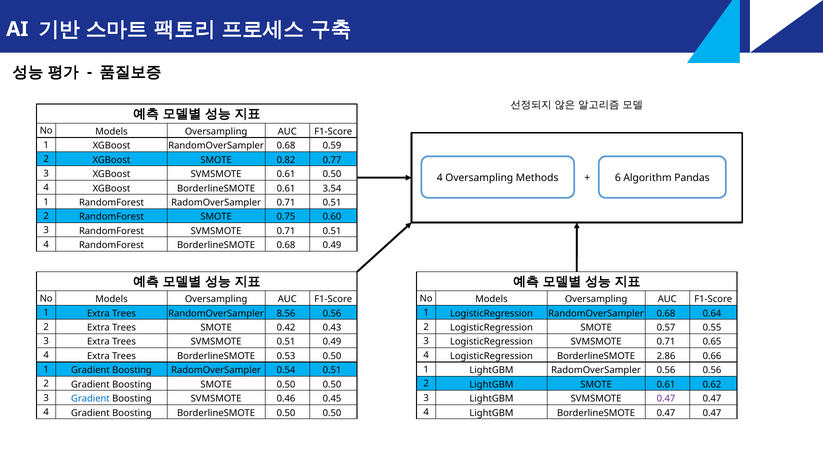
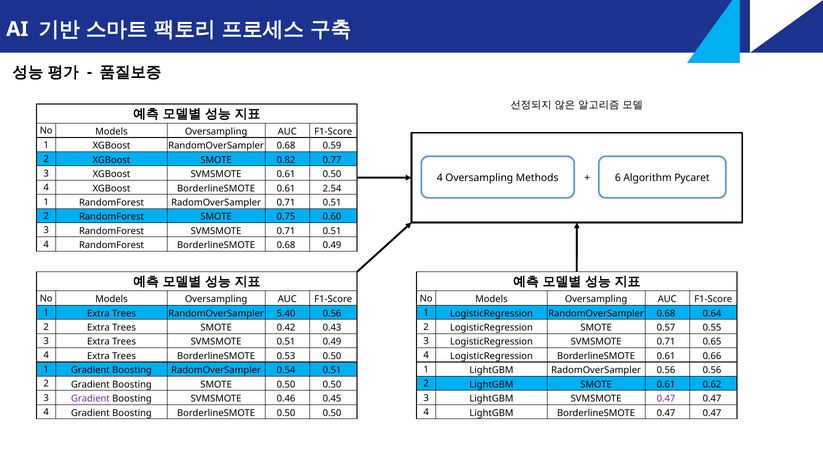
Pandas: Pandas -> Pycaret
3.54: 3.54 -> 2.54
8.56: 8.56 -> 5.40
LogisticRegression BorderlineSMOTE 2.86: 2.86 -> 0.61
Gradient at (90, 399) colour: blue -> purple
